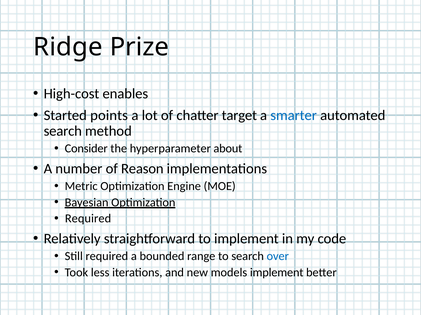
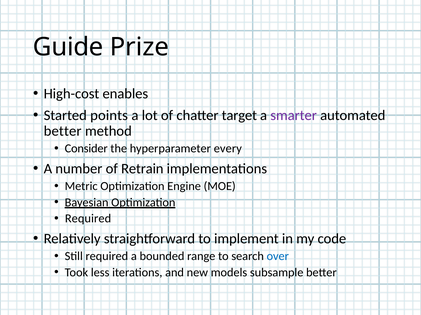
Ridge: Ridge -> Guide
smarter colour: blue -> purple
search at (63, 131): search -> better
about: about -> every
Reason: Reason -> Retrain
models implement: implement -> subsample
